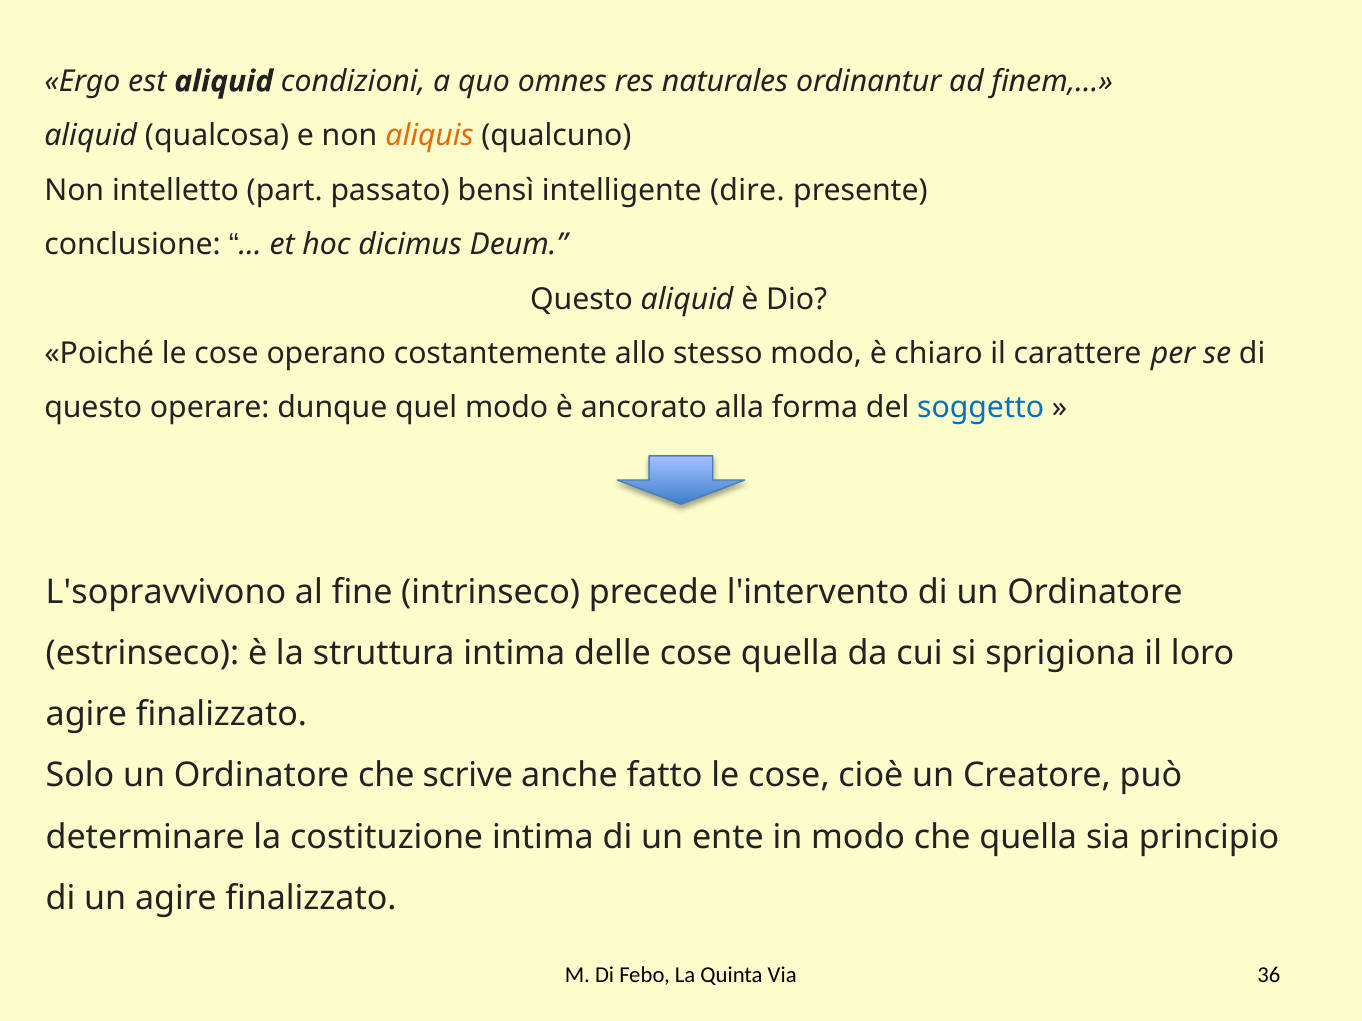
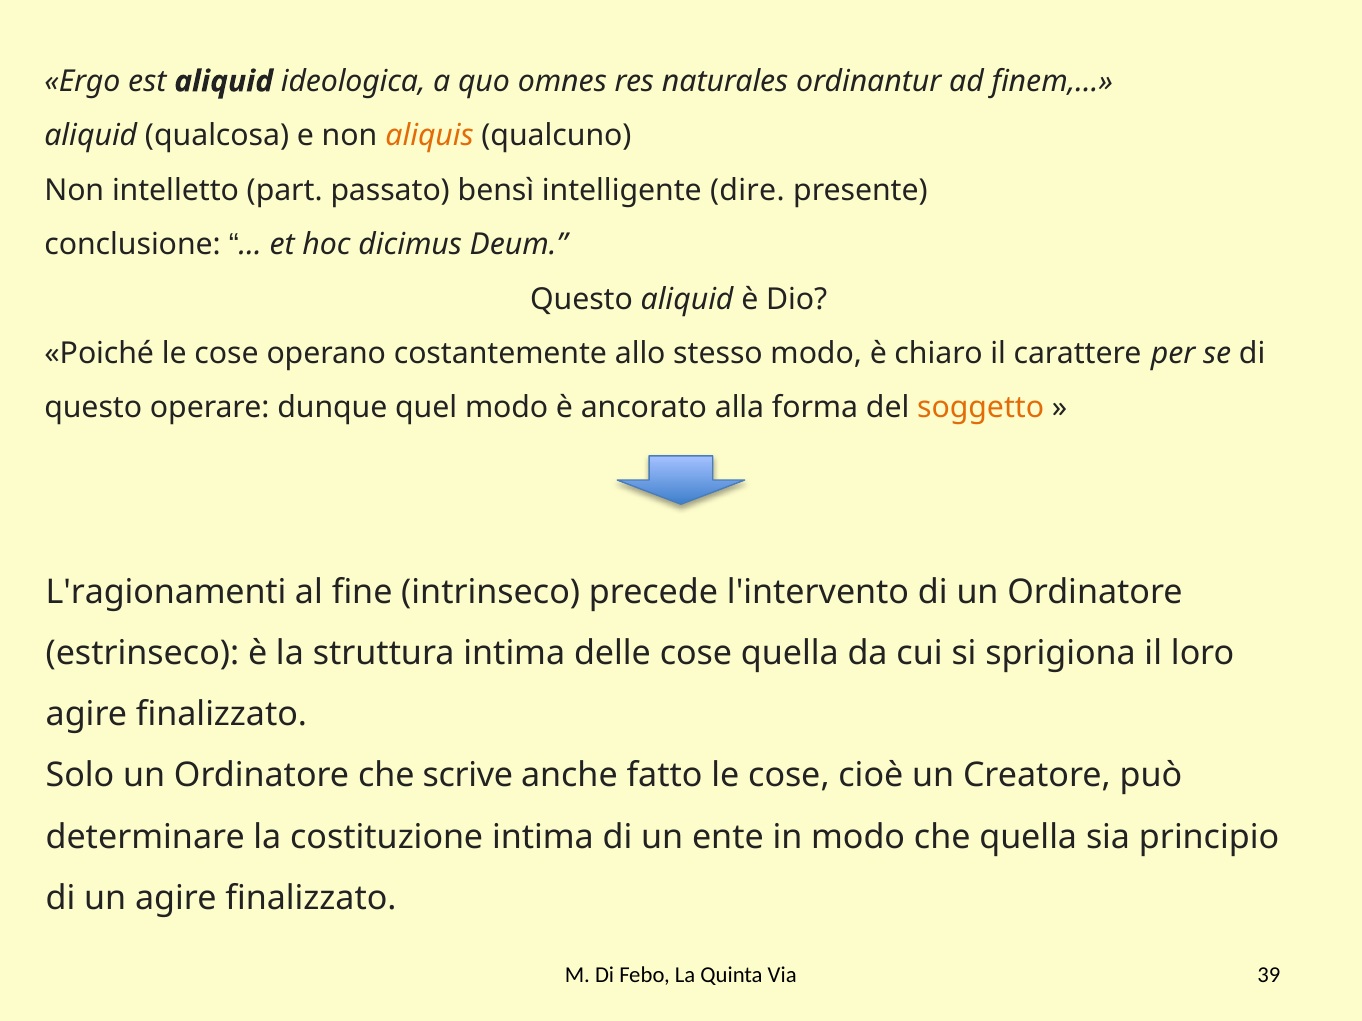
condizioni: condizioni -> ideologica
soggetto colour: blue -> orange
L'sopravvivono: L'sopravvivono -> L'ragionamenti
36: 36 -> 39
